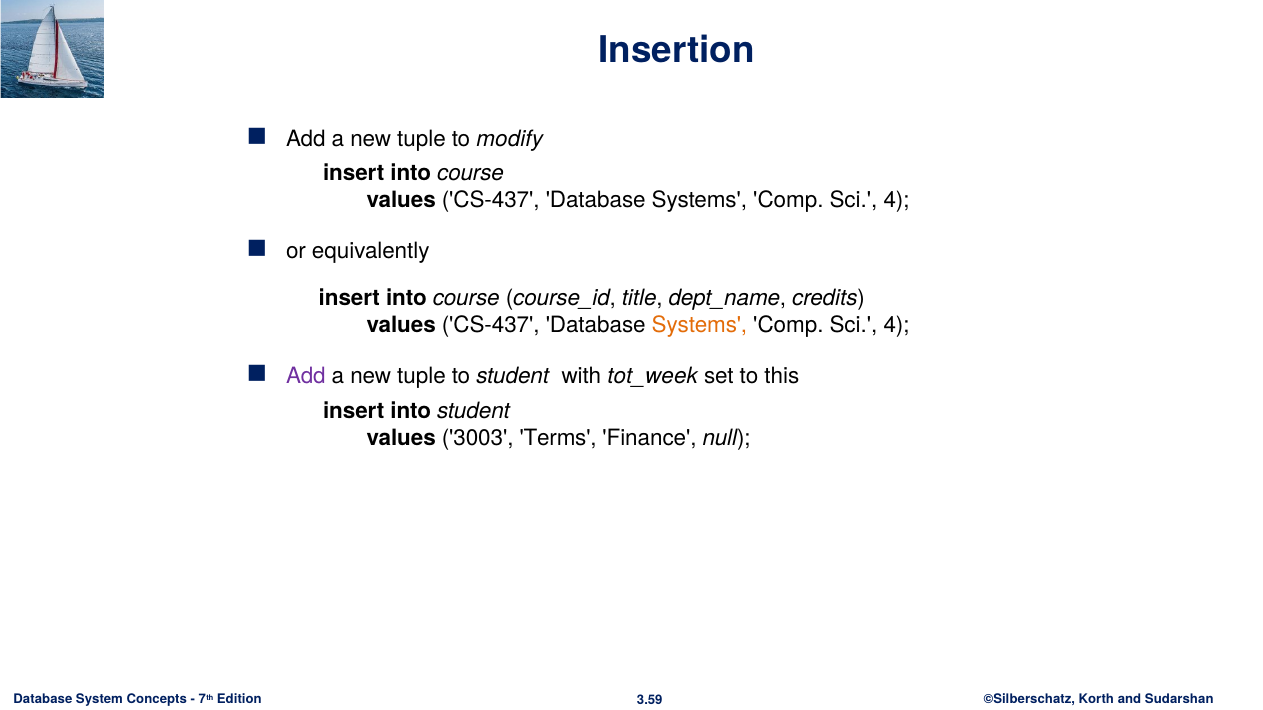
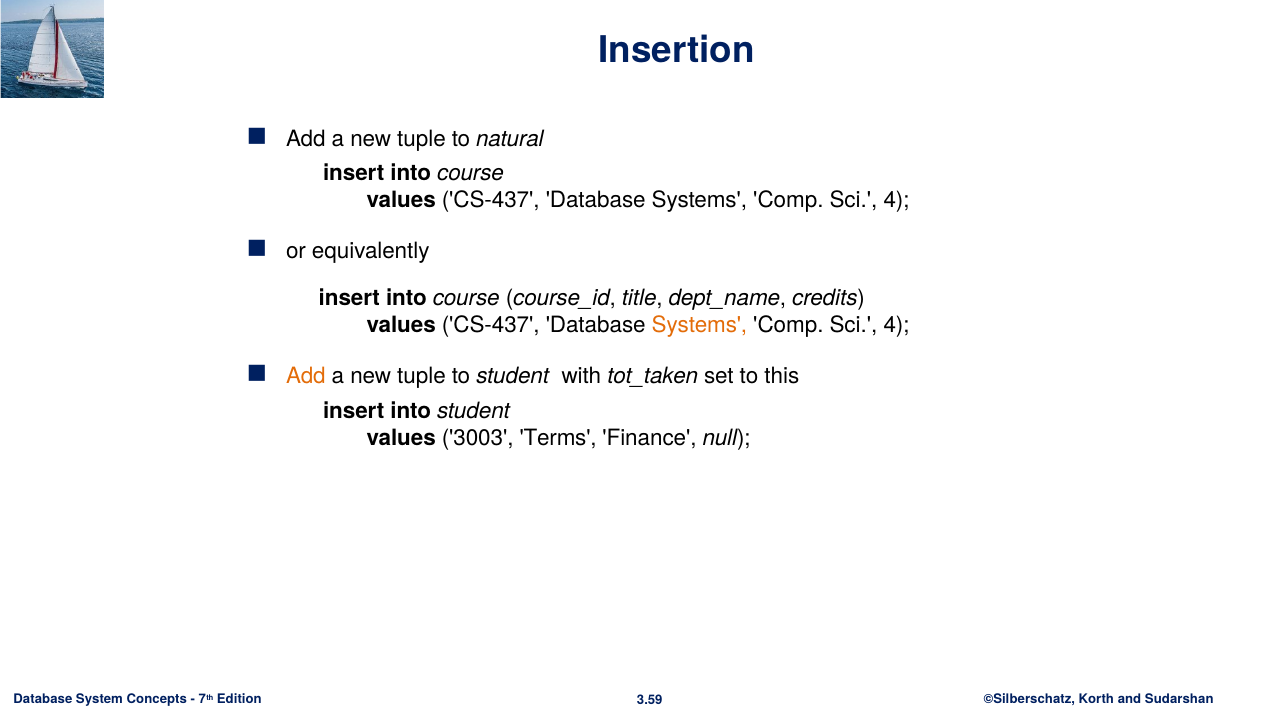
modify: modify -> natural
Add at (306, 376) colour: purple -> orange
tot_week: tot_week -> tot_taken
